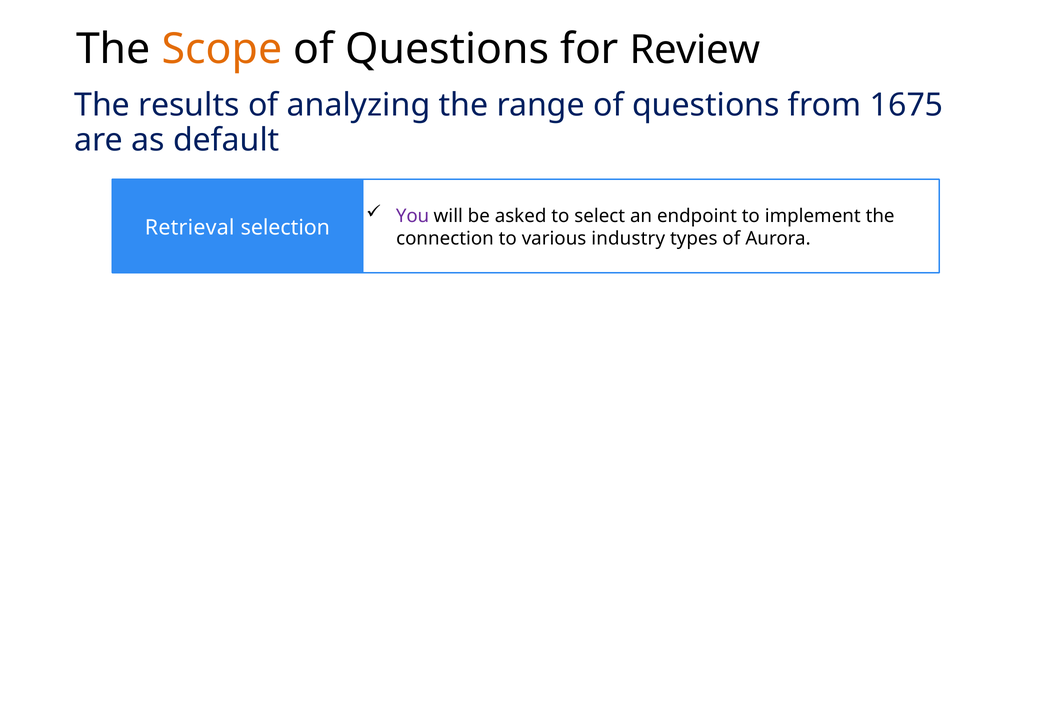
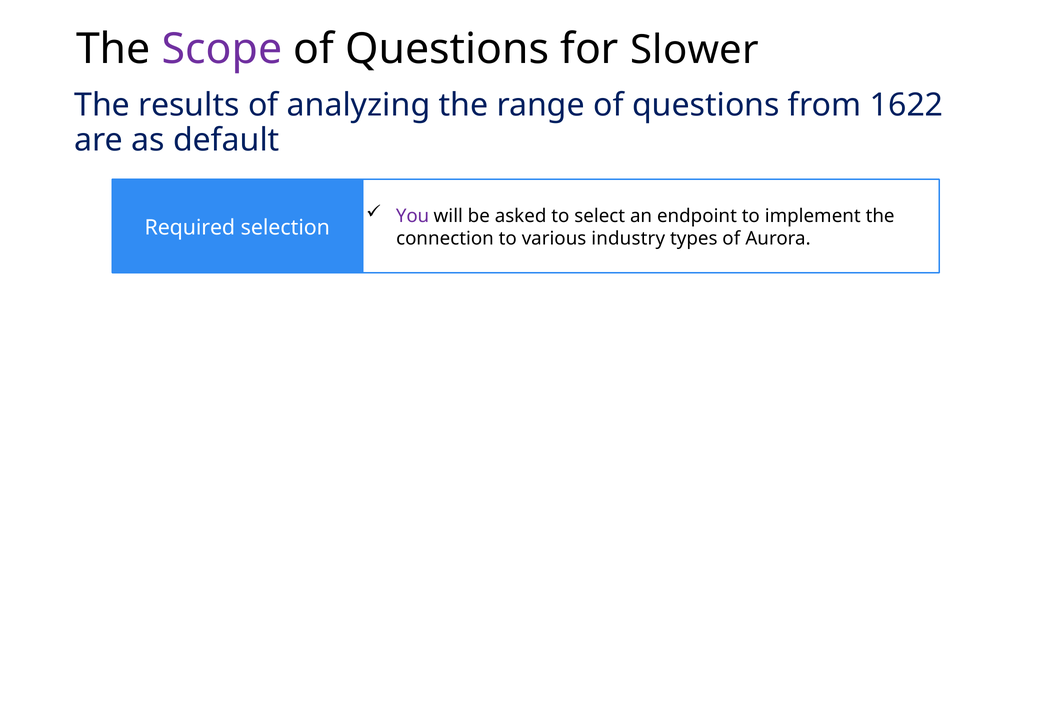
Scope colour: orange -> purple
Review: Review -> Slower
1675: 1675 -> 1622
Retrieval: Retrieval -> Required
